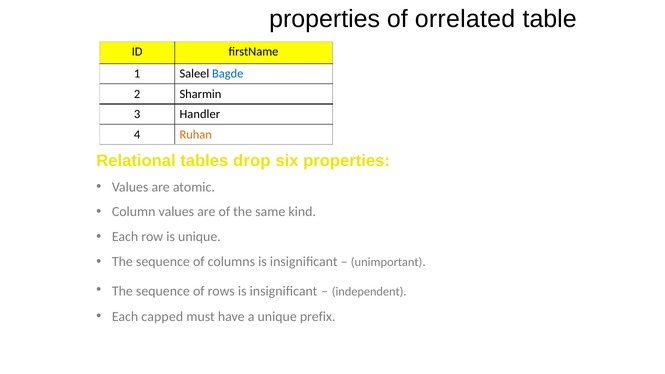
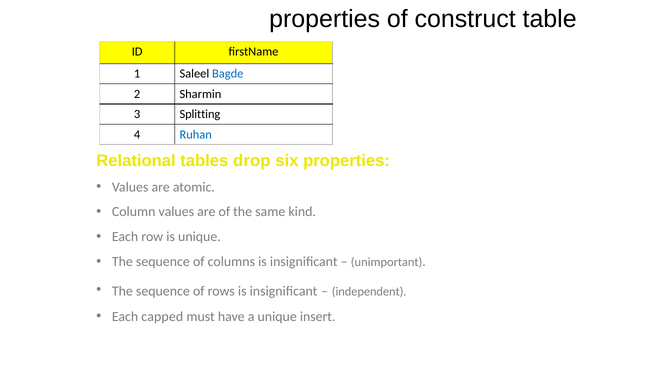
orrelated: orrelated -> construct
Handler: Handler -> Splitting
Ruhan colour: orange -> blue
prefix: prefix -> insert
